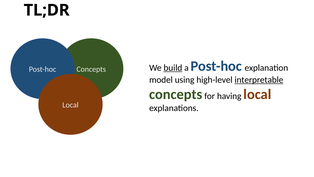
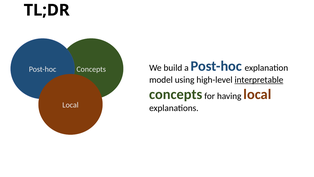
build underline: present -> none
